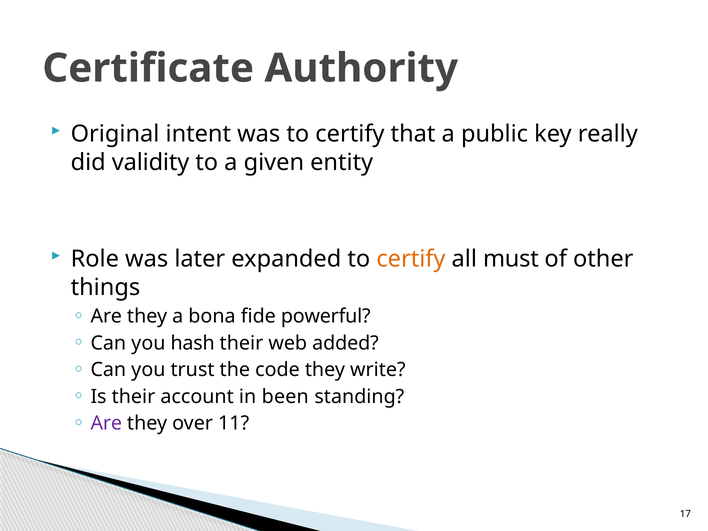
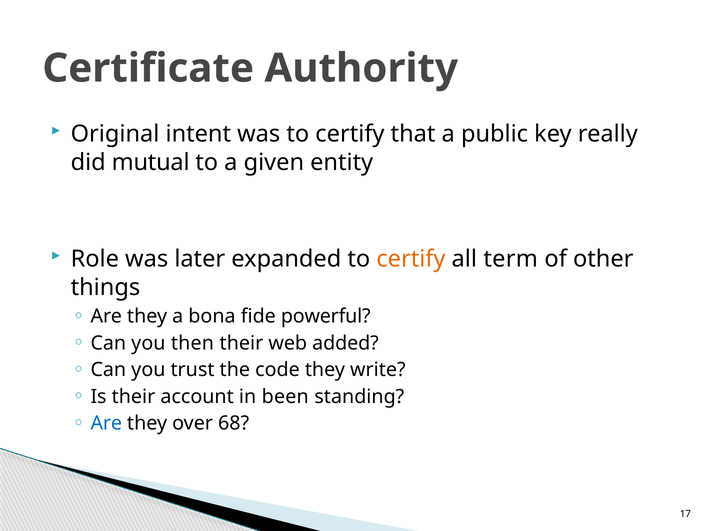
validity: validity -> mutual
must: must -> term
hash: hash -> then
Are at (106, 423) colour: purple -> blue
11: 11 -> 68
